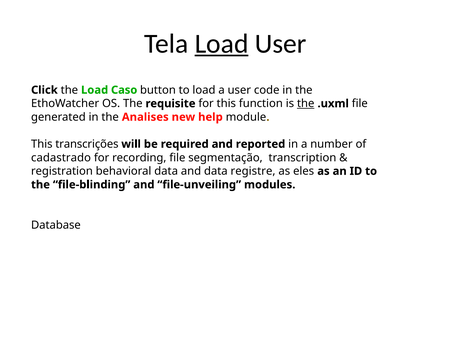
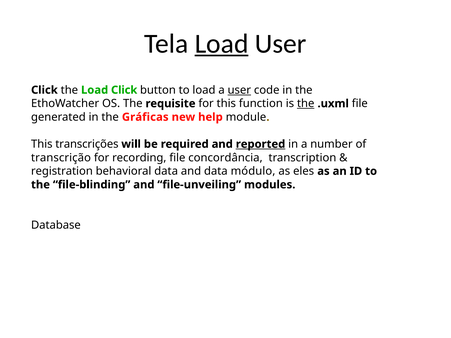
Load Caso: Caso -> Click
user at (239, 90) underline: none -> present
Analises: Analises -> Gráficas
reported underline: none -> present
cadastrado: cadastrado -> transcrição
segmentação: segmentação -> concordância
registre: registre -> módulo
